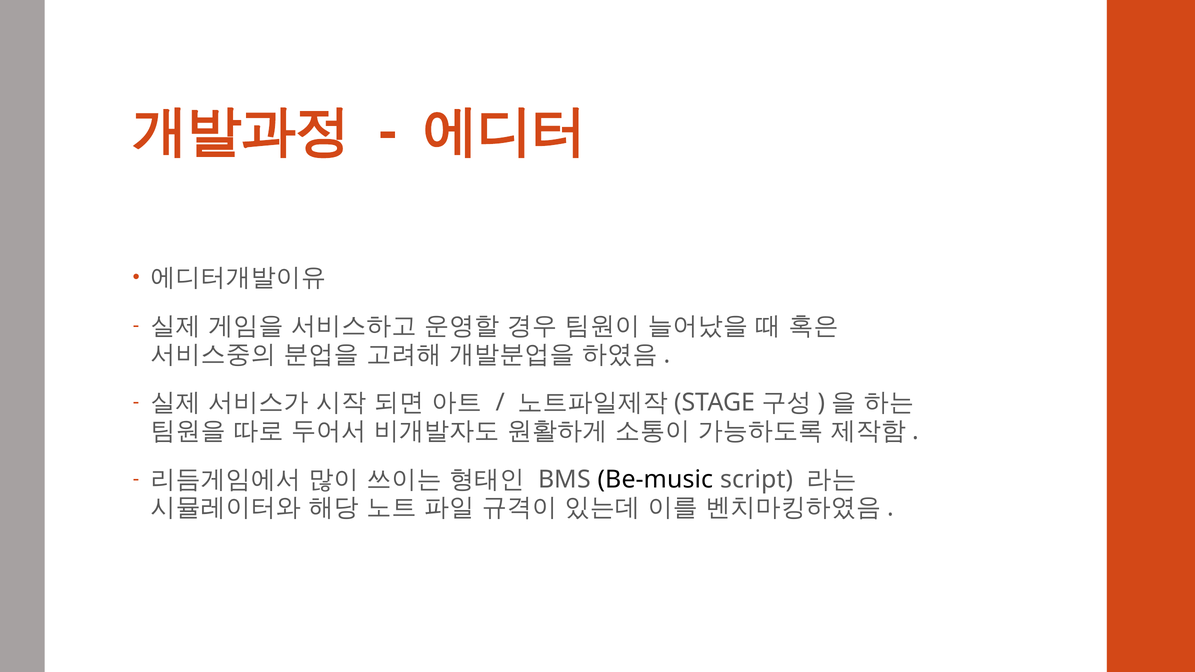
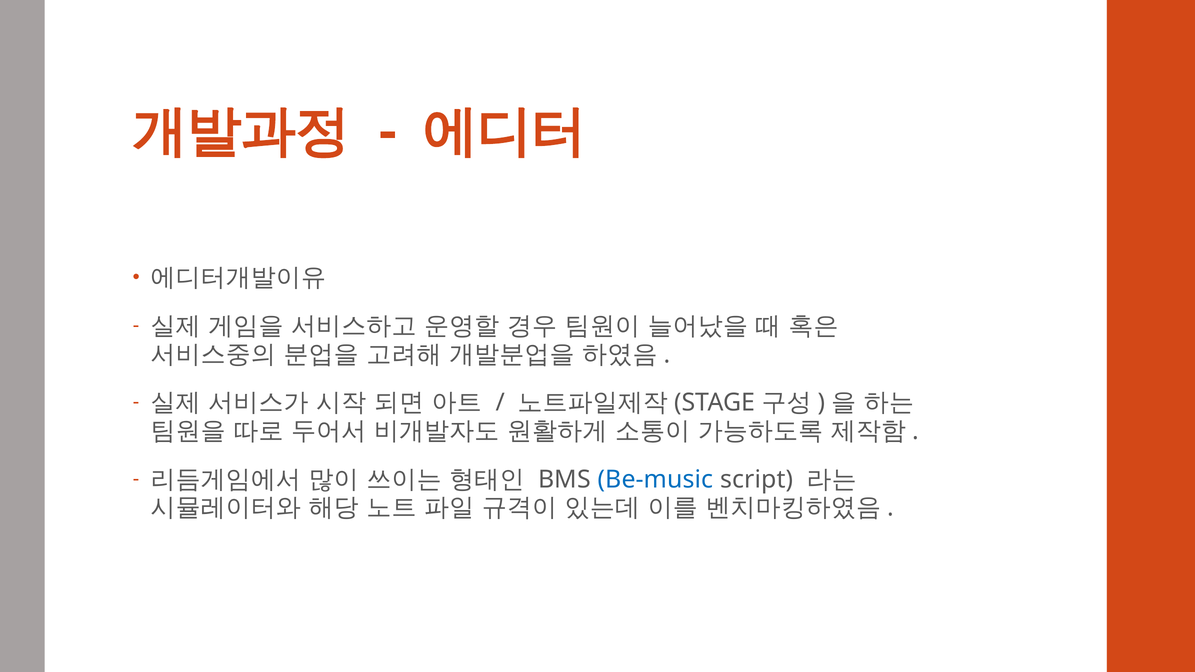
Be-music colour: black -> blue
